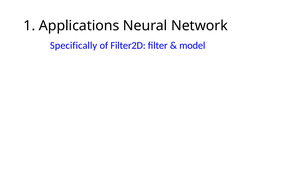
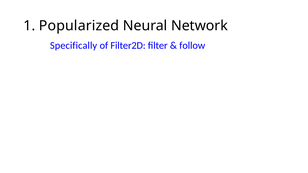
Applications: Applications -> Popularized
model: model -> follow
